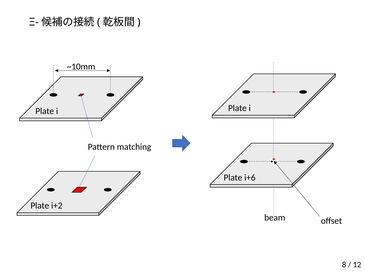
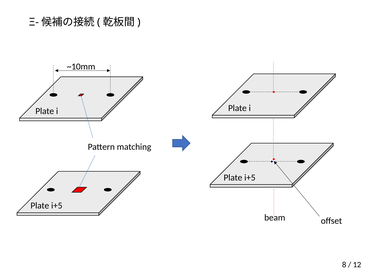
i+6 at (250, 177): i+6 -> i+5
i+2 at (57, 206): i+2 -> i+5
